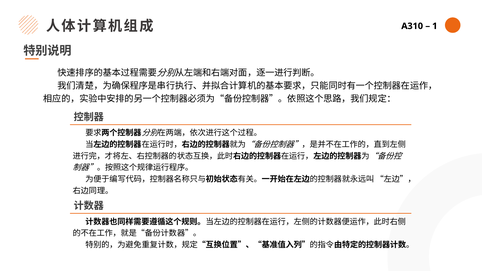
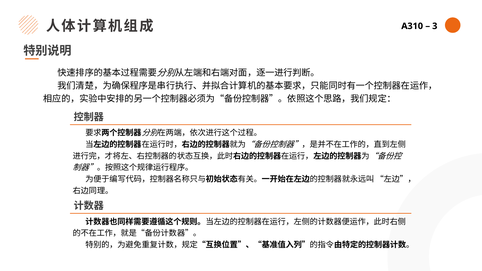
1: 1 -> 3
